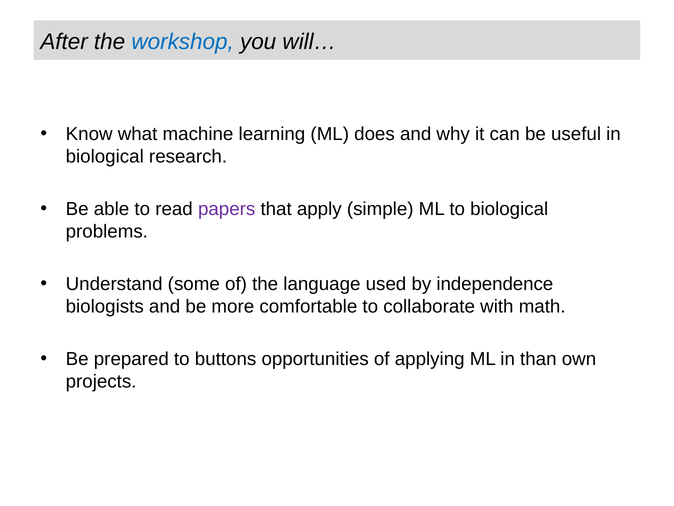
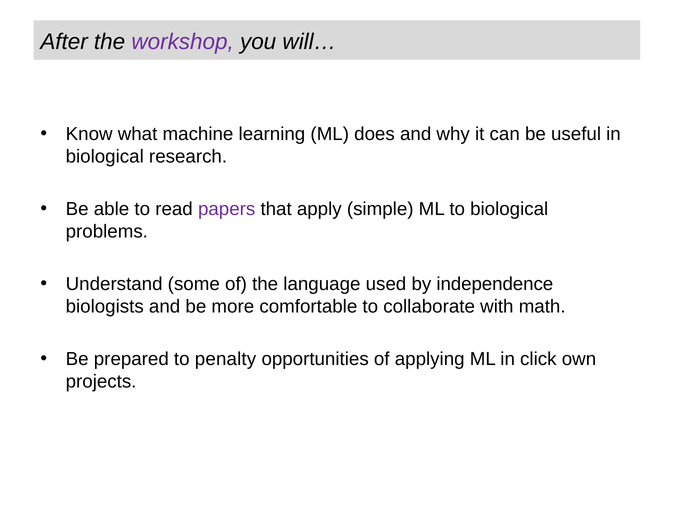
workshop colour: blue -> purple
buttons: buttons -> penalty
than: than -> click
